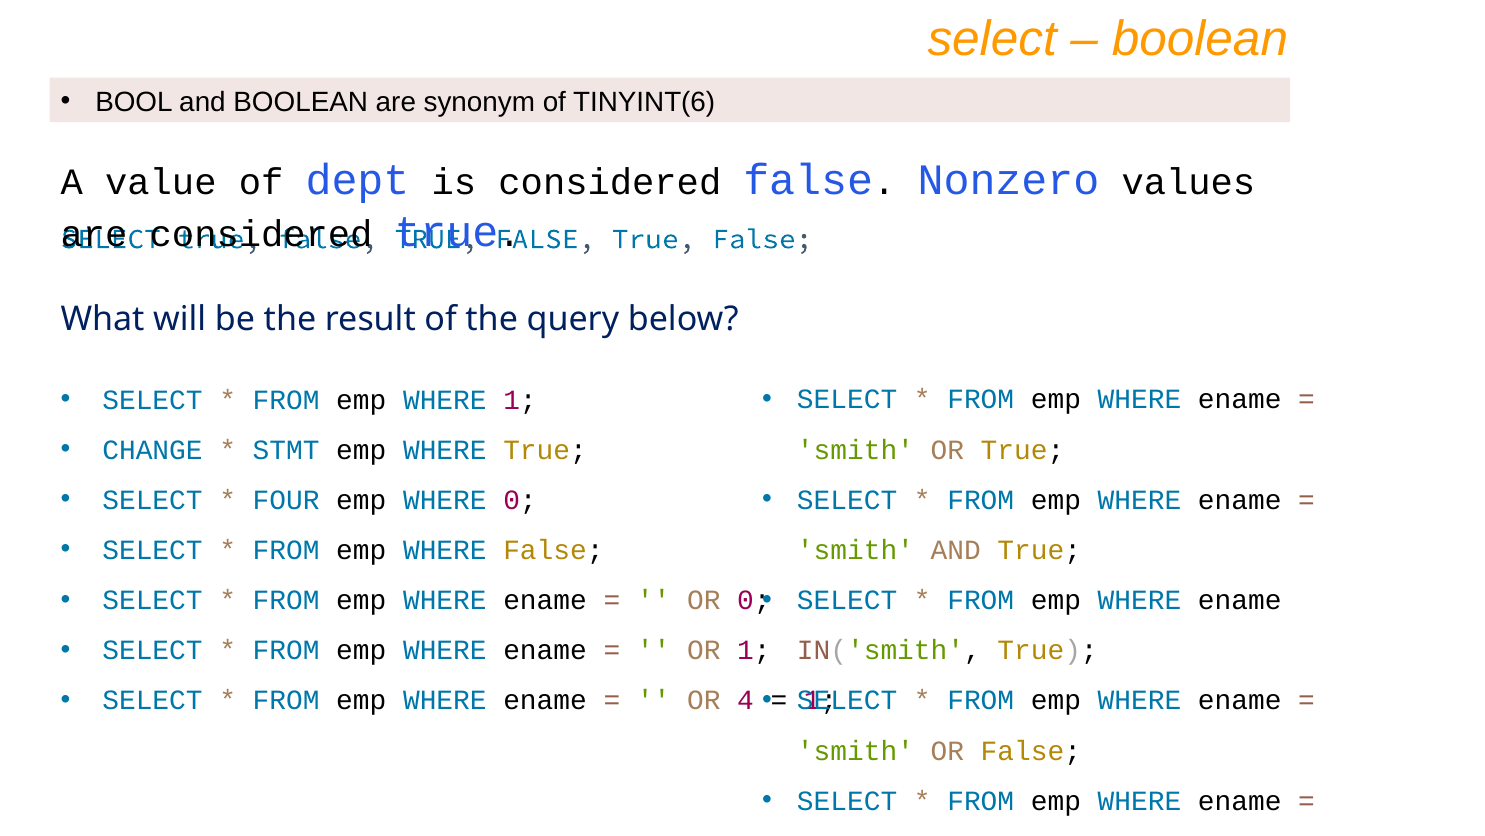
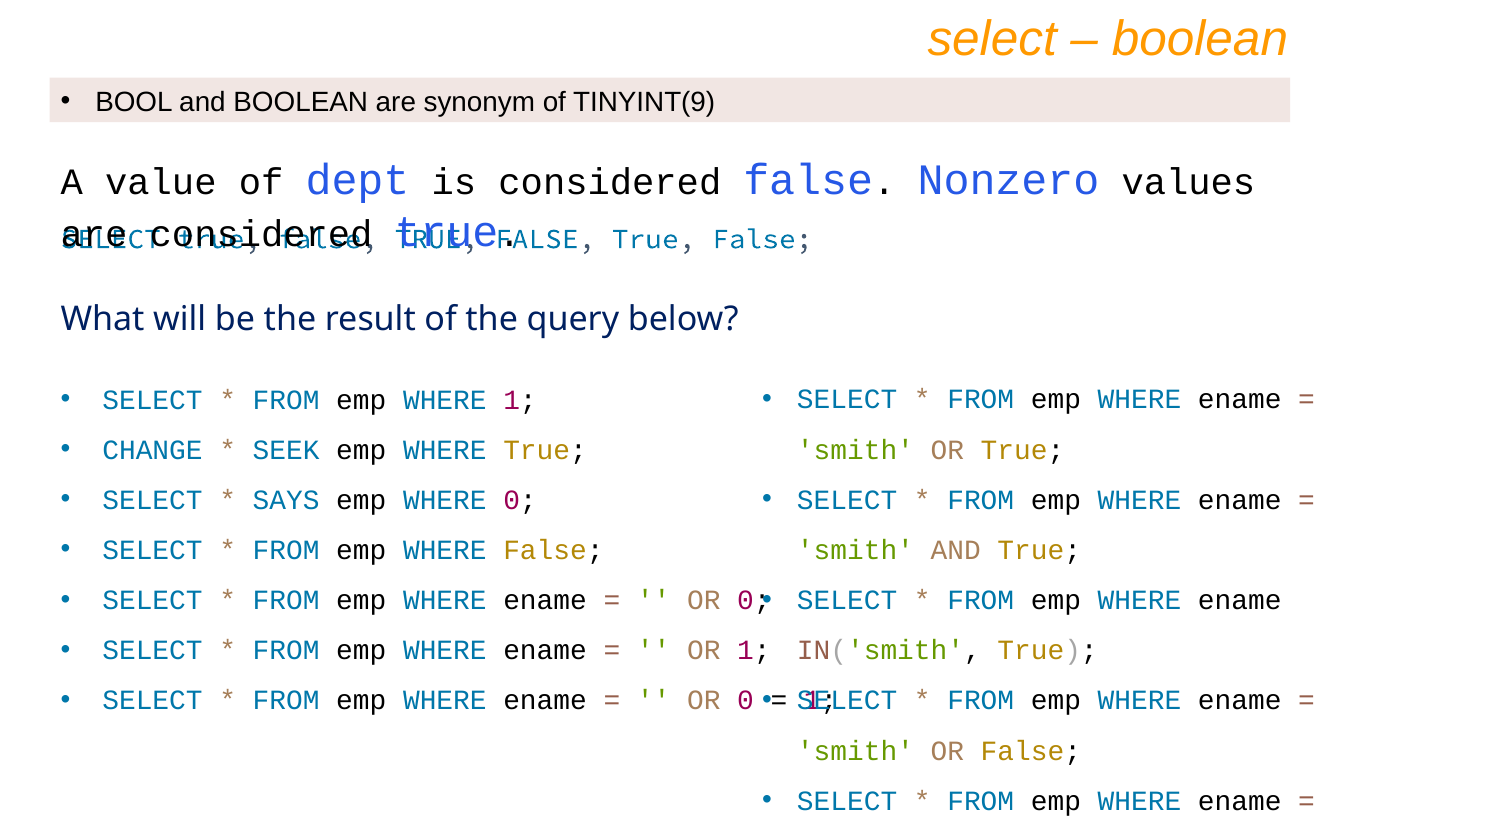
TINYINT(6: TINYINT(6 -> TINYINT(9
STMT: STMT -> SEEK
FOUR: FOUR -> SAYS
4 at (746, 700): 4 -> 0
